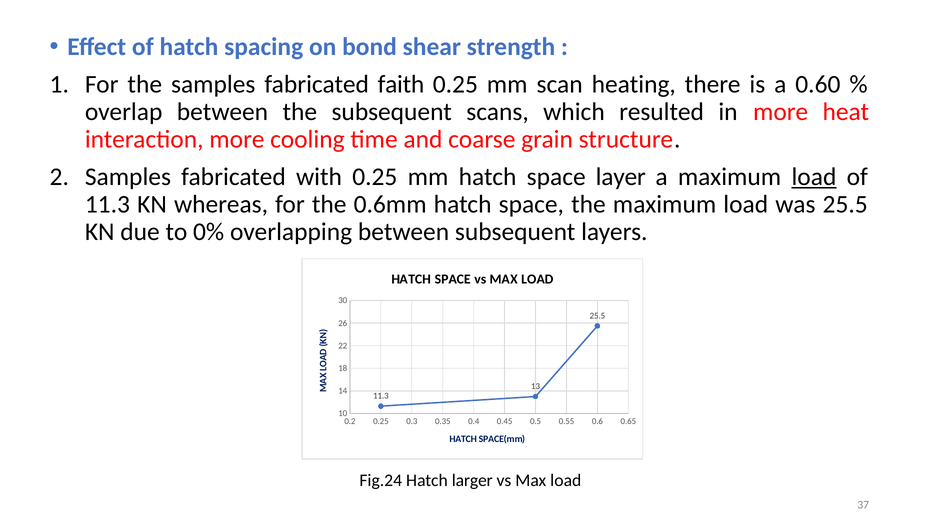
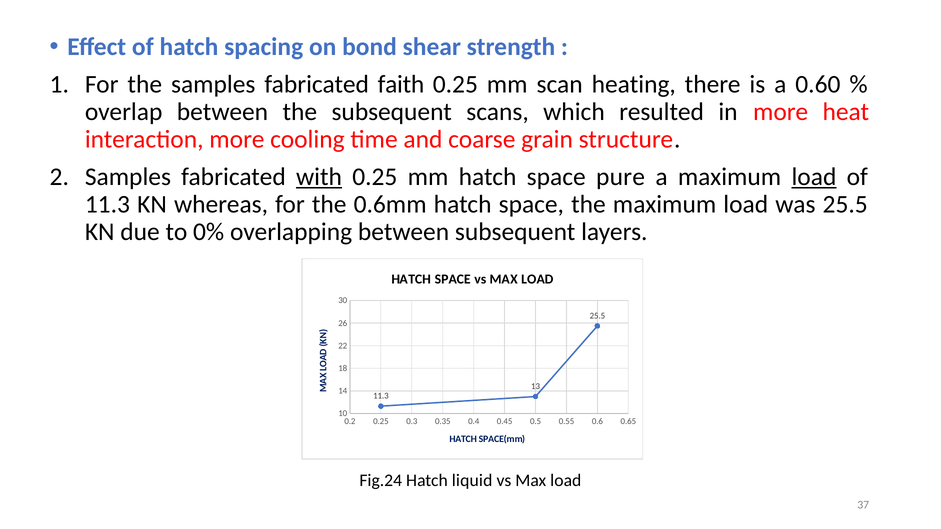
with underline: none -> present
layer: layer -> pure
larger: larger -> liquid
